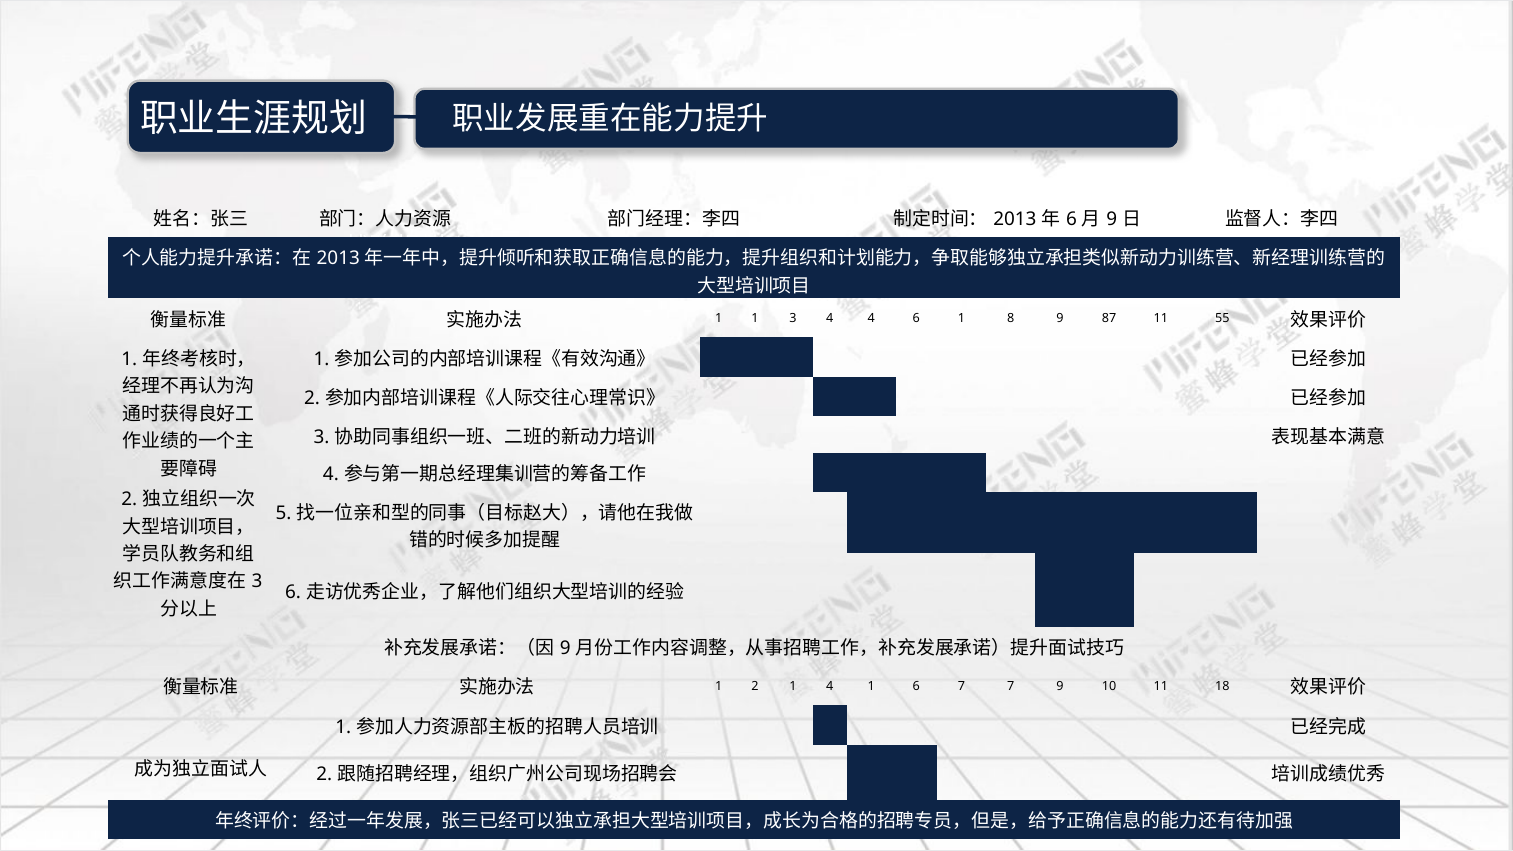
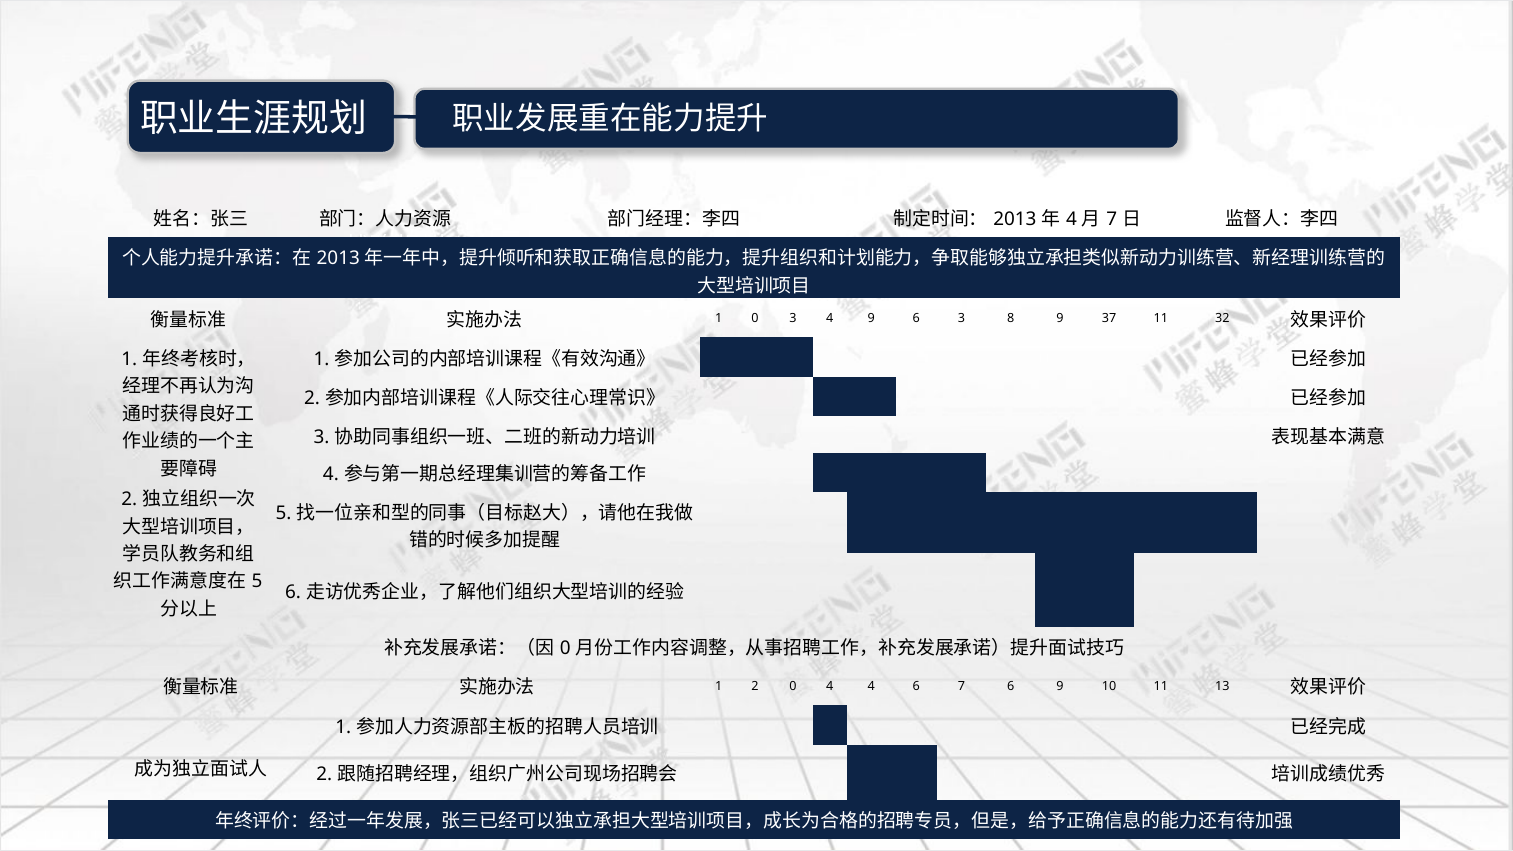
6 at (1071, 220): 6 -> 4
9 at (1112, 220): 9 -> 7
1 1: 1 -> 0
4 4: 4 -> 9
6 1: 1 -> 3
87: 87 -> 37
55: 55 -> 32
3 at (257, 582): 3 -> 5
9 at (565, 648): 9 -> 0
2 1: 1 -> 0
4 1: 1 -> 4
7 7: 7 -> 6
18: 18 -> 13
